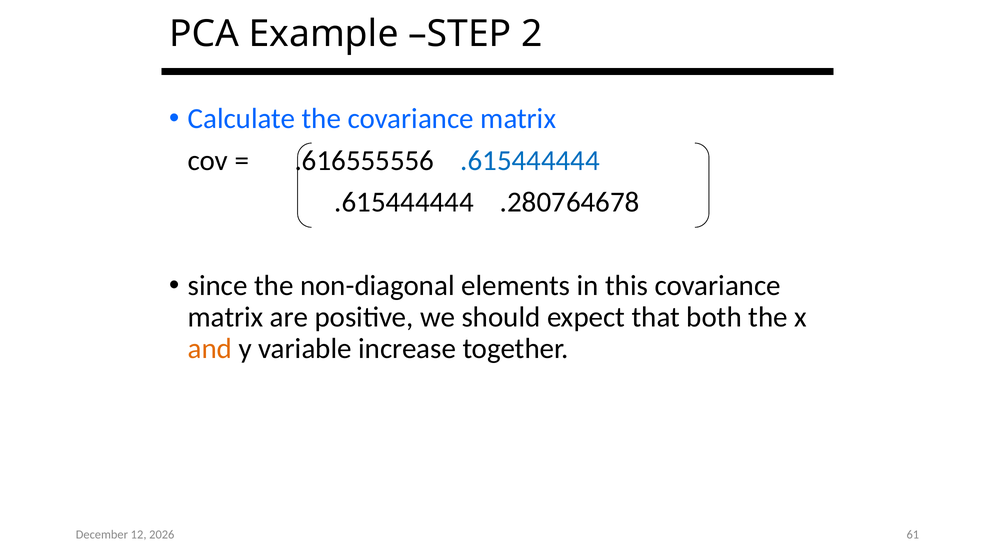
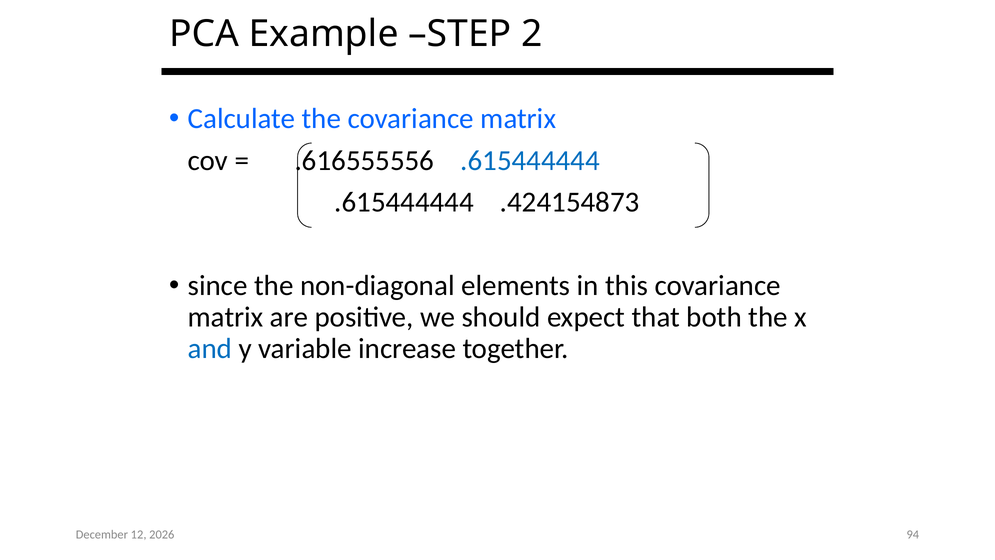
.280764678: .280764678 -> .424154873
and colour: orange -> blue
61: 61 -> 94
